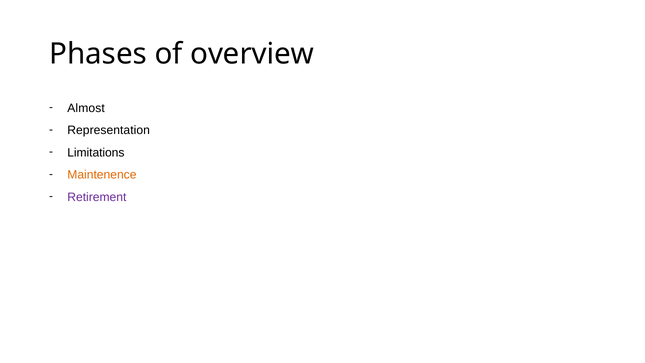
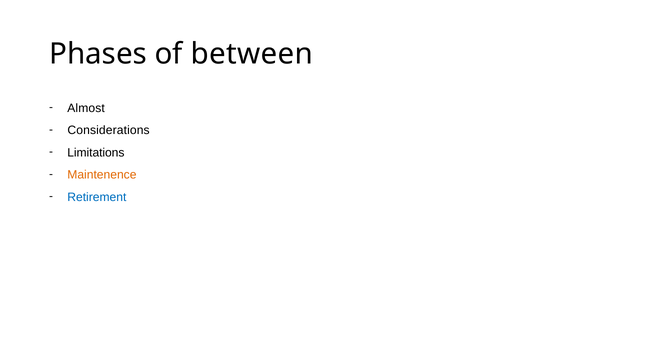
overview: overview -> between
Representation: Representation -> Considerations
Retirement colour: purple -> blue
